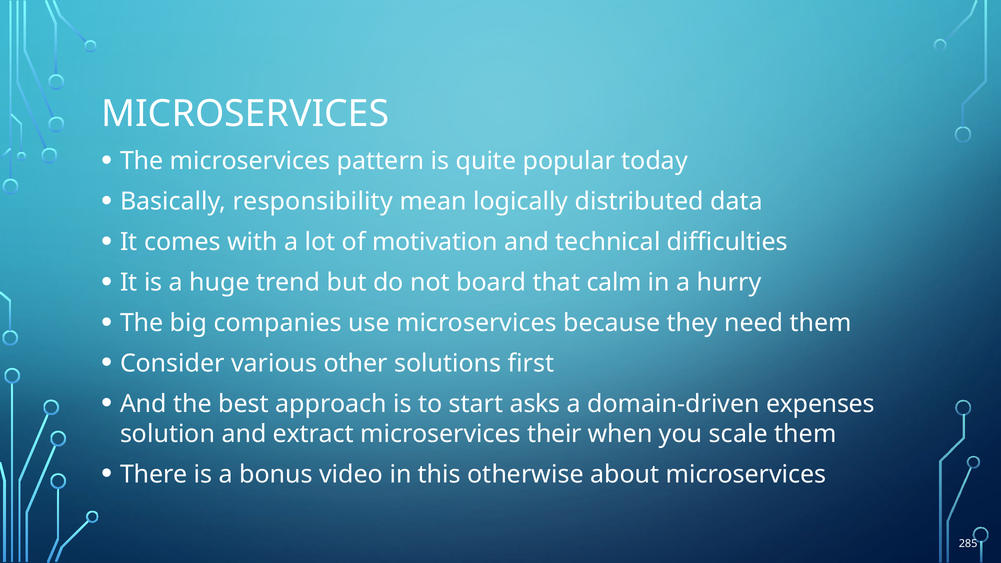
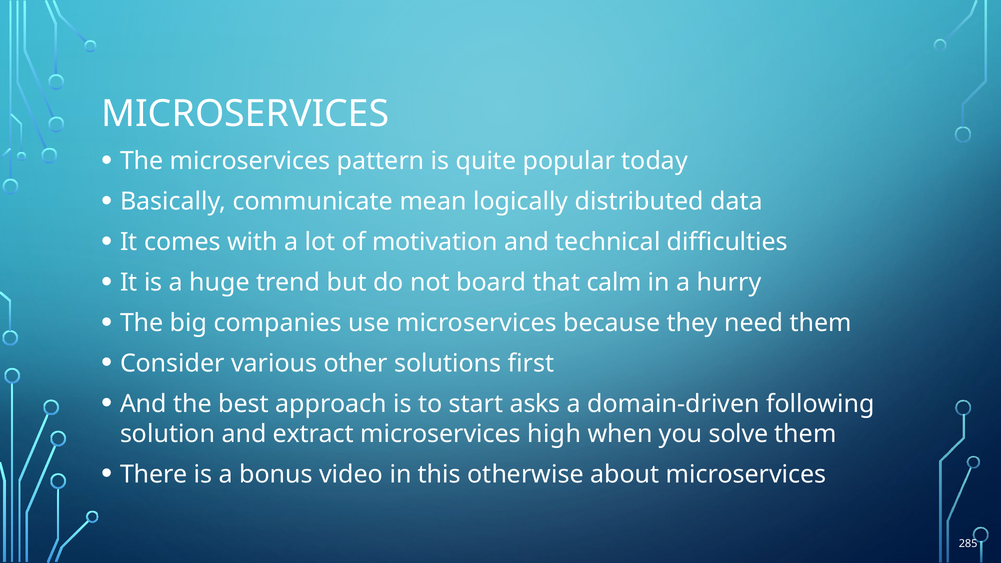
responsibility: responsibility -> communicate
expenses: expenses -> following
their: their -> high
scale: scale -> solve
